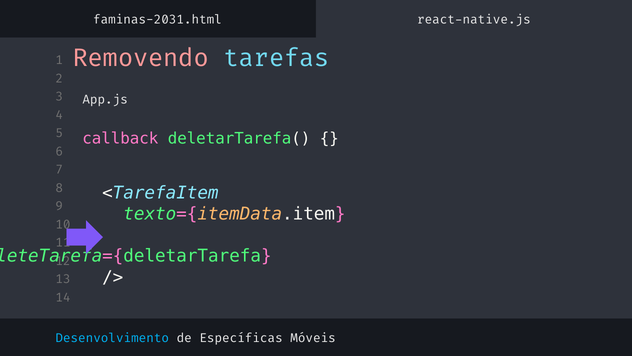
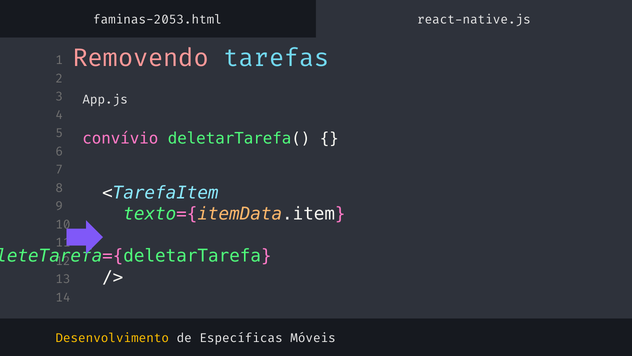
faminas-2031.html: faminas-2031.html -> faminas-2053.html
callback: callback -> convívio
Desenvolvimento colour: light blue -> yellow
